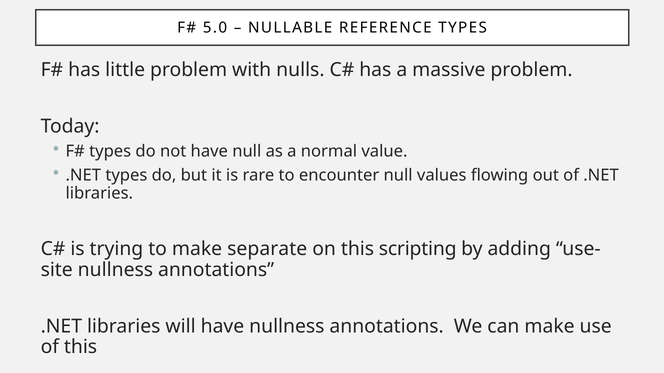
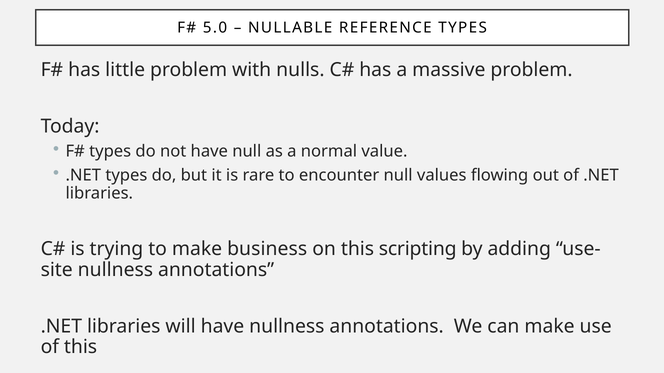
separate: separate -> business
